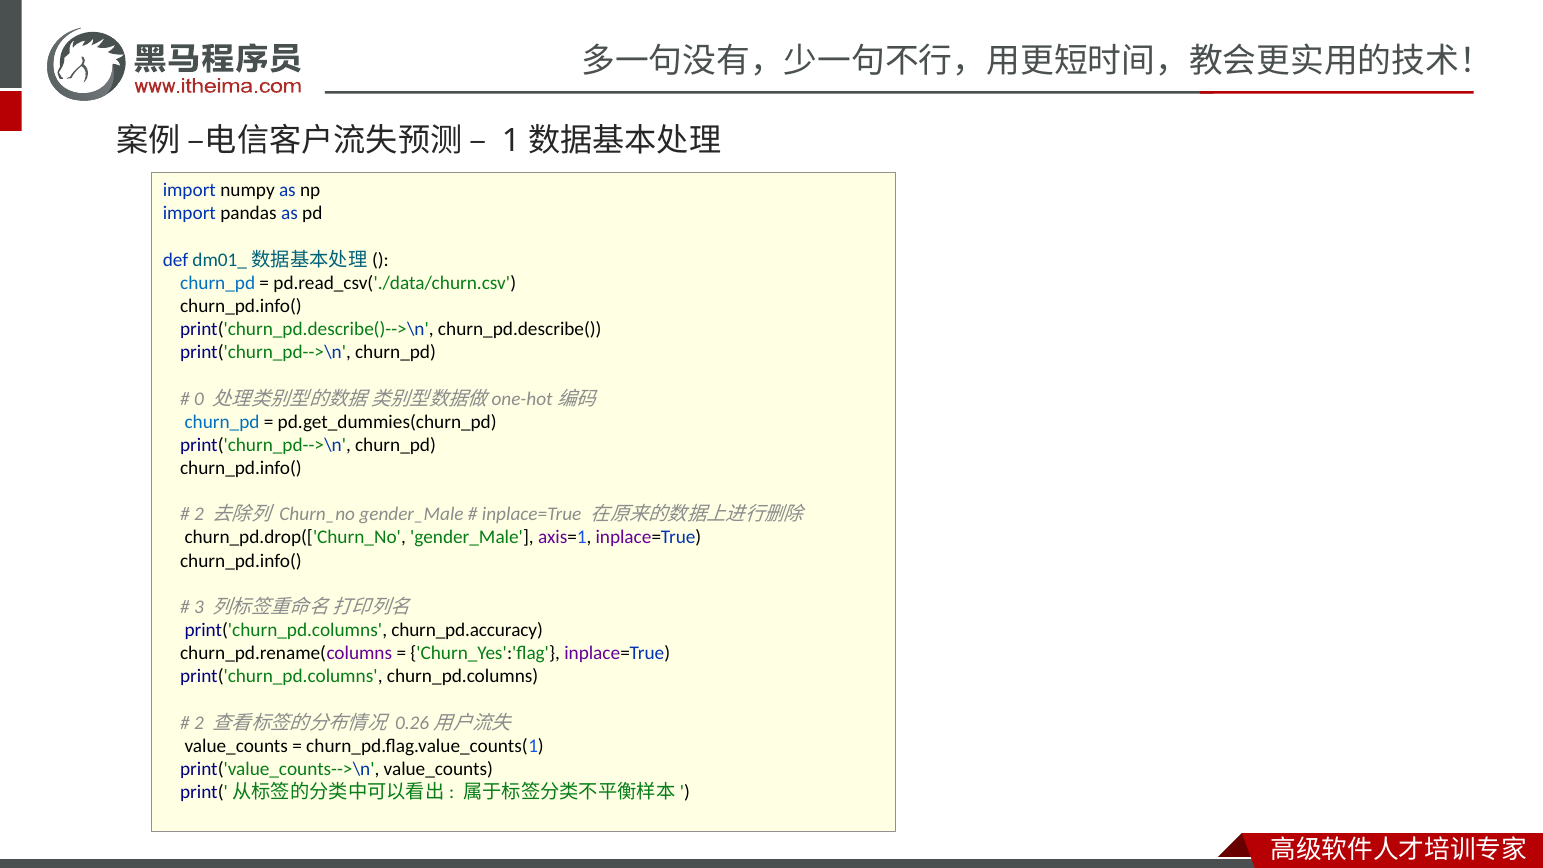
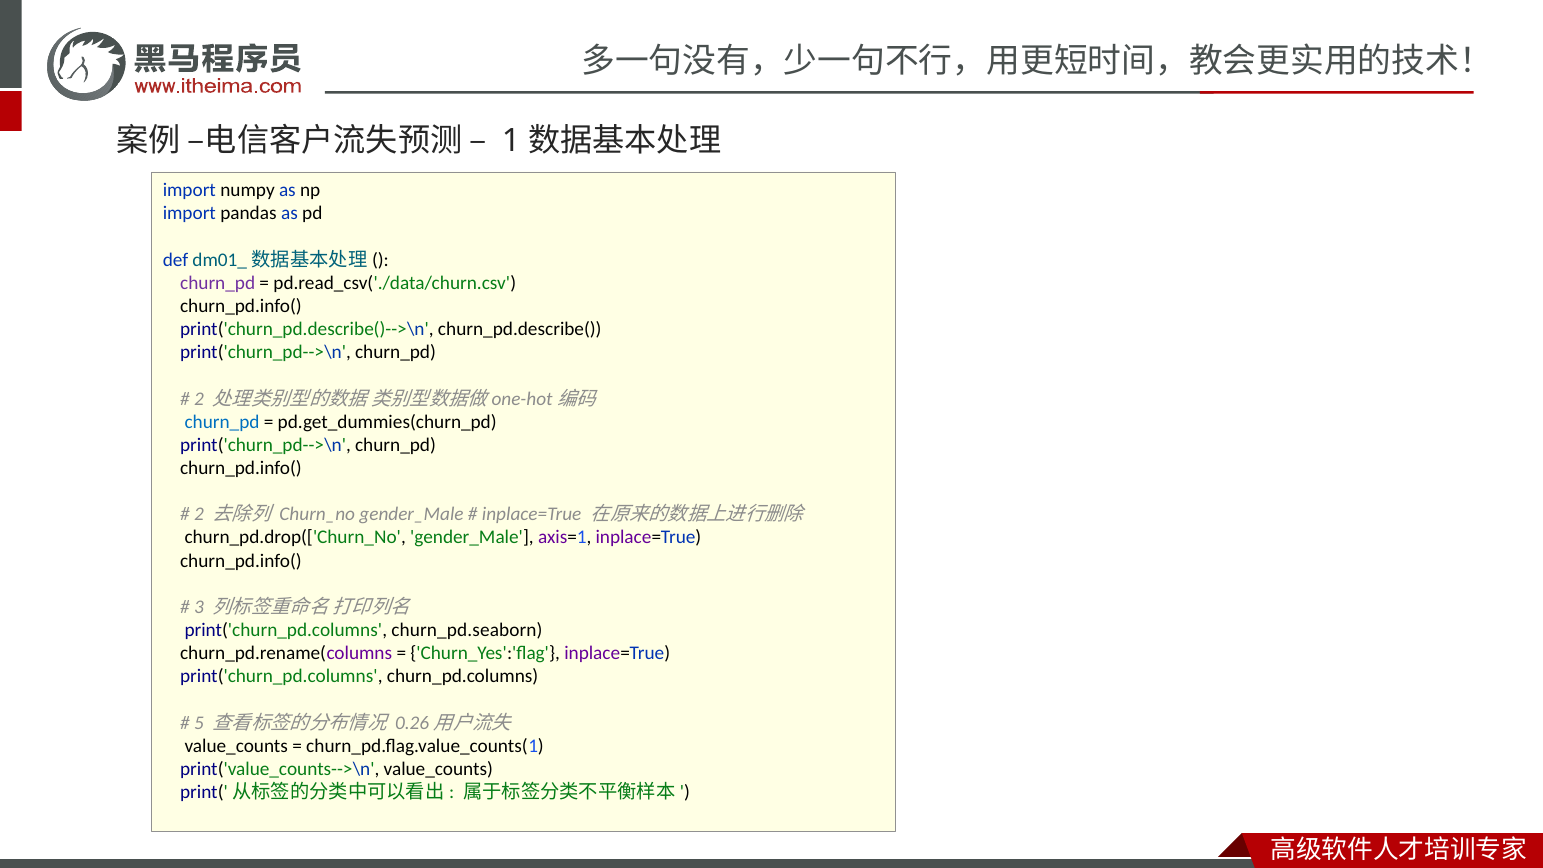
churn_pd at (218, 283) colour: blue -> purple
0 at (199, 399): 0 -> 2
churn_pd.accuracy: churn_pd.accuracy -> churn_pd.seaborn
2 at (199, 723): 2 -> 5
